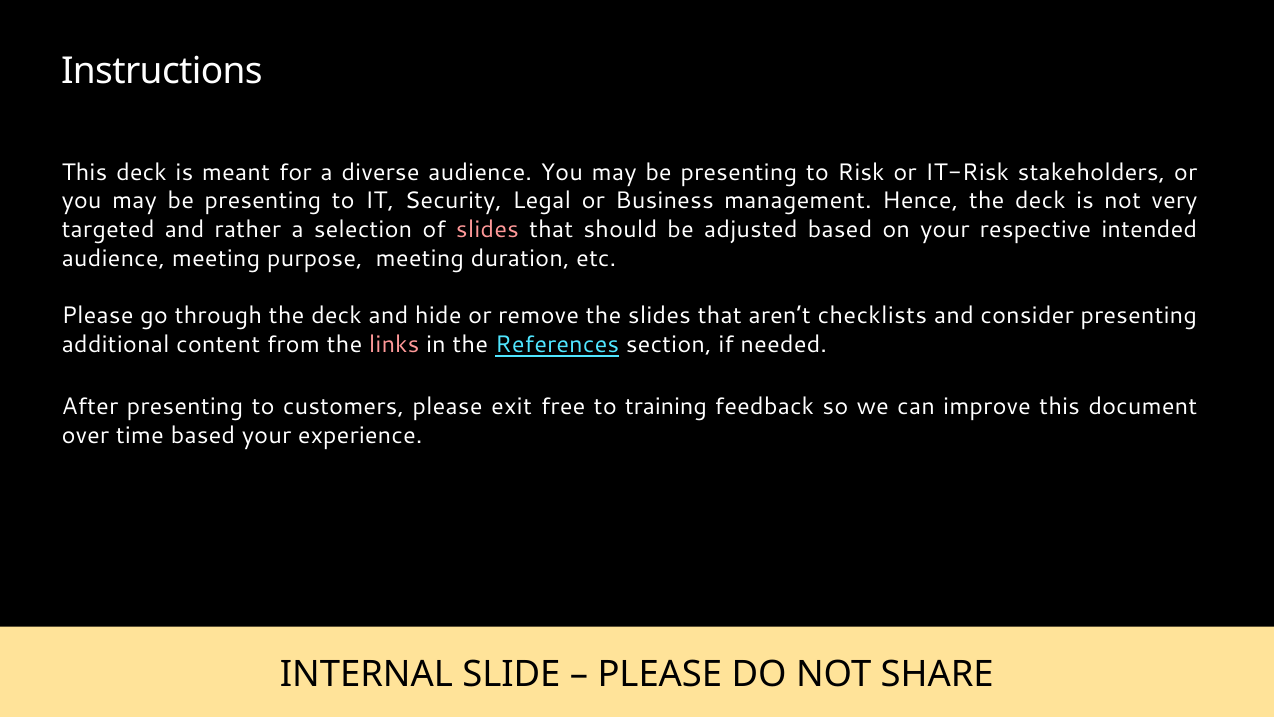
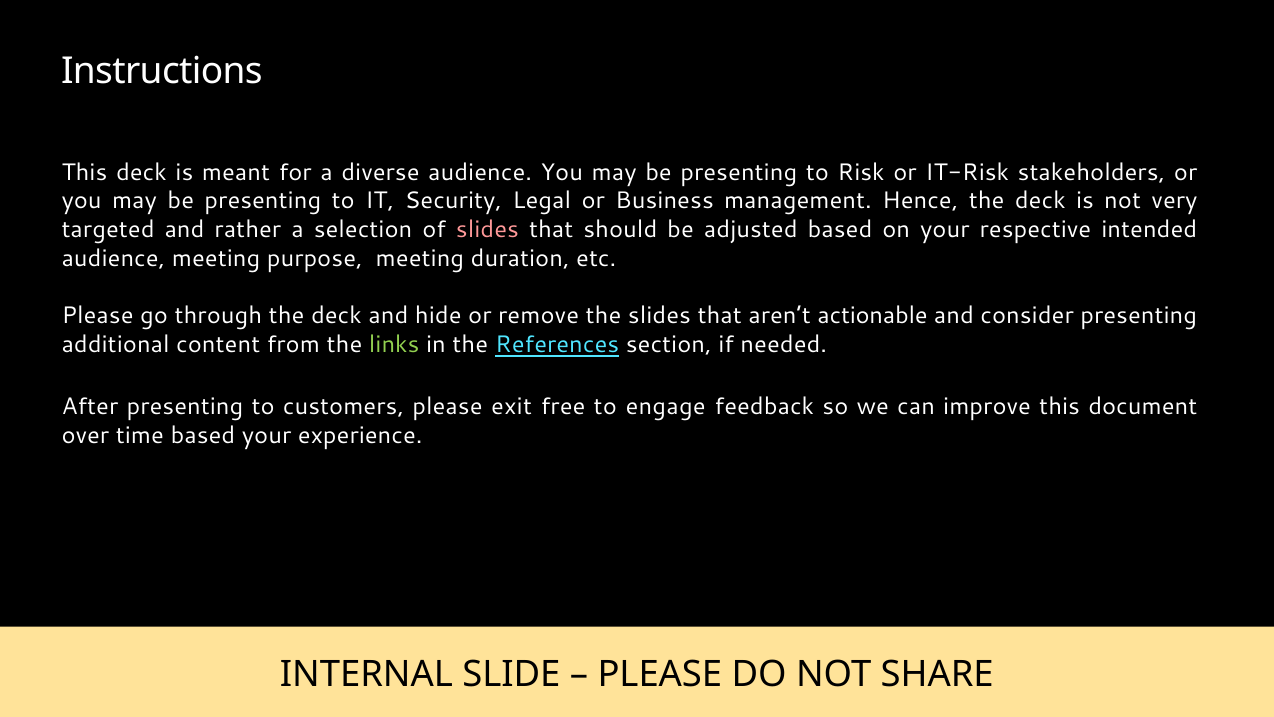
checklists: checklists -> actionable
links colour: pink -> light green
training: training -> engage
